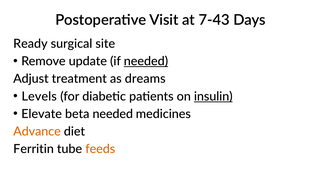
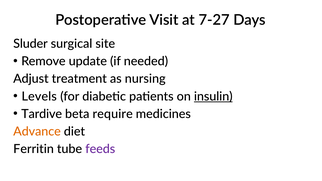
7-43: 7-43 -> 7-27
Ready: Ready -> Sluder
needed at (146, 61) underline: present -> none
dreams: dreams -> nursing
Elevate: Elevate -> Tardive
beta needed: needed -> require
feeds colour: orange -> purple
